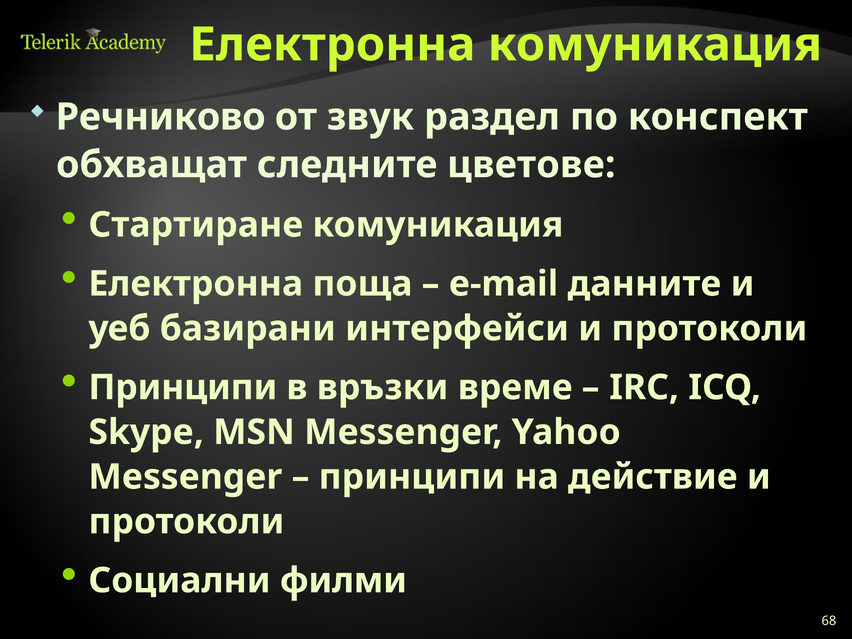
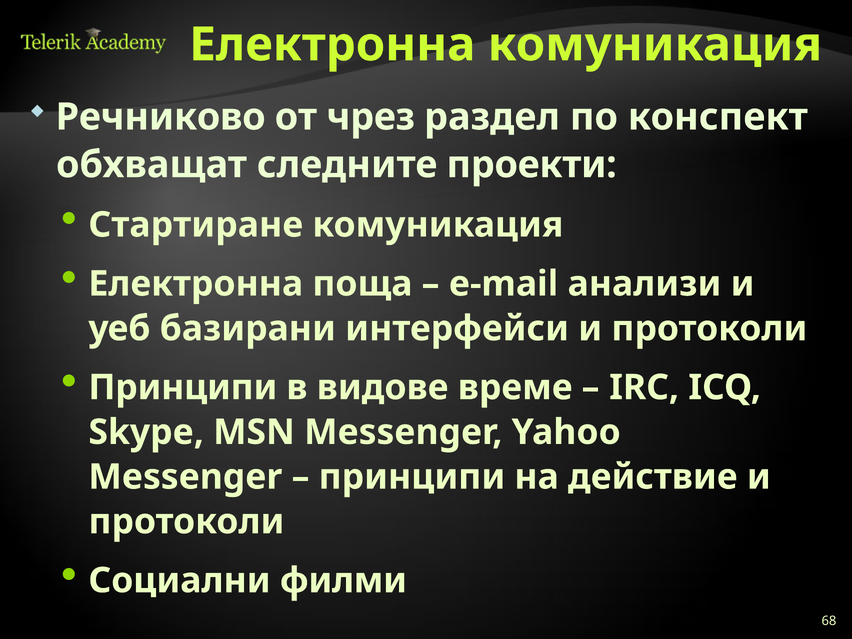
звук: звук -> чрез
цветове: цветове -> проекти
данните: данните -> анализи
връзки: връзки -> видове
